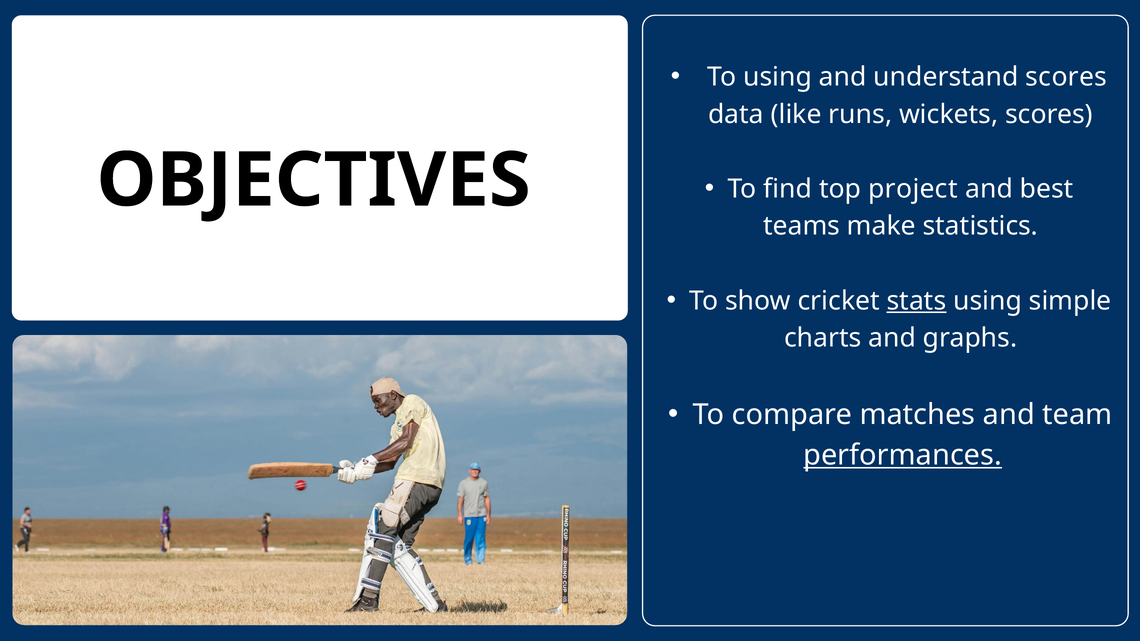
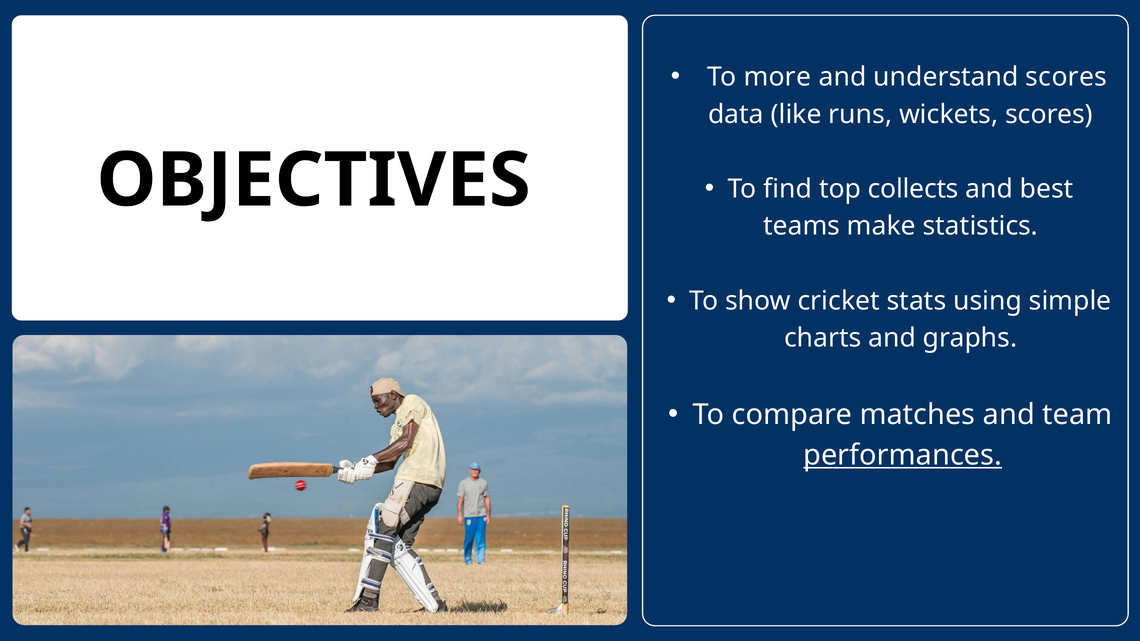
To using: using -> more
project: project -> collects
stats underline: present -> none
